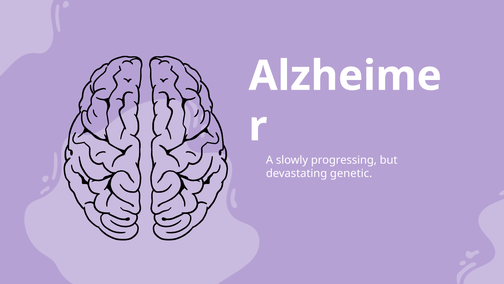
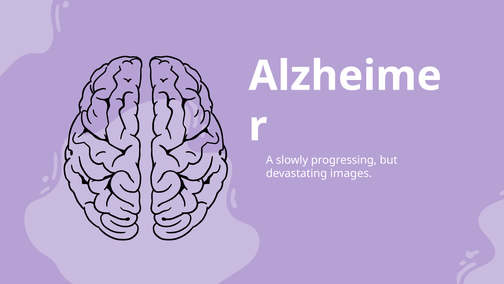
genetic: genetic -> images
